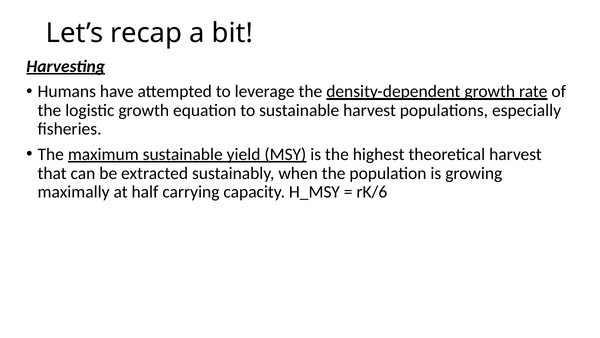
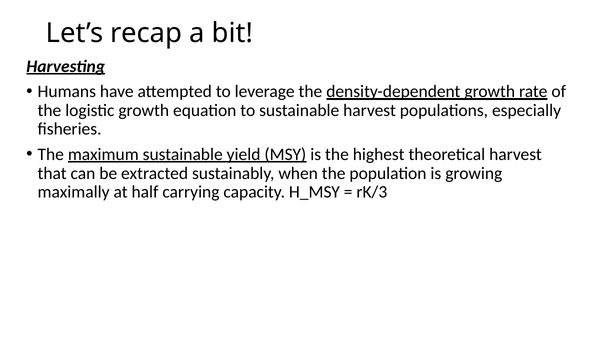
rK/6: rK/6 -> rK/3
